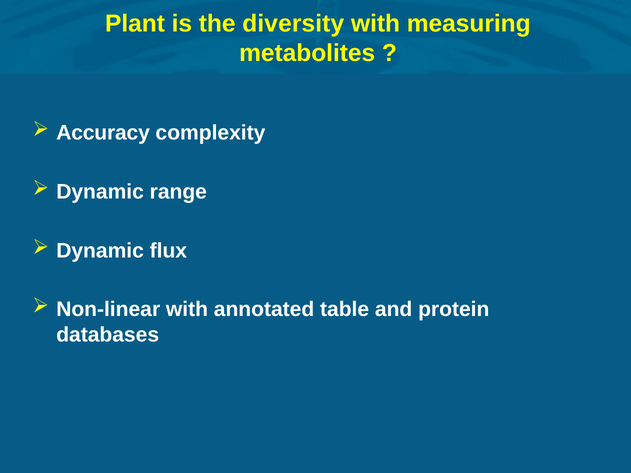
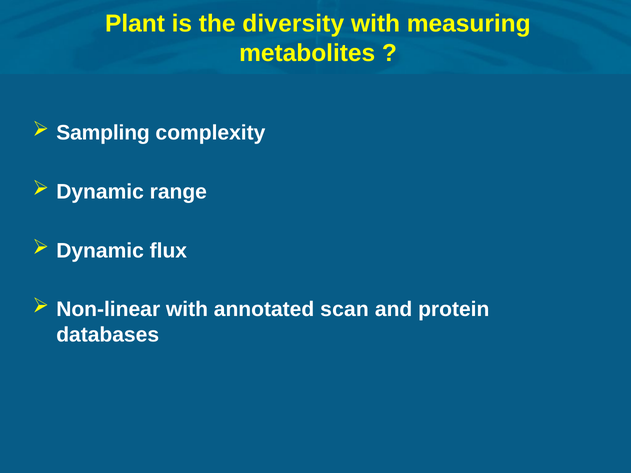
Accuracy: Accuracy -> Sampling
table: table -> scan
